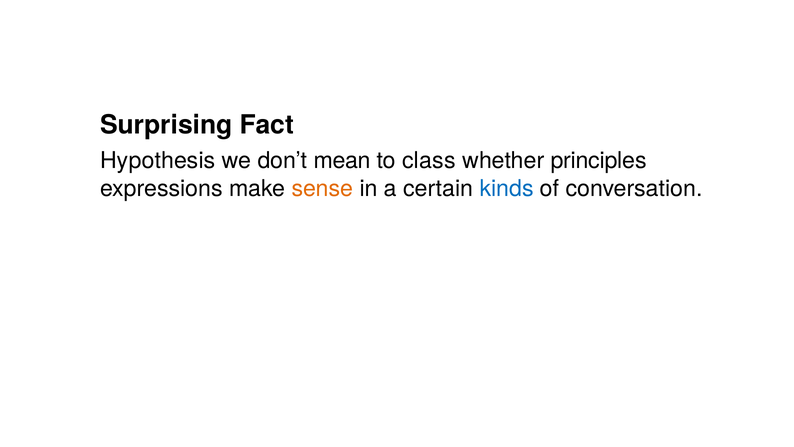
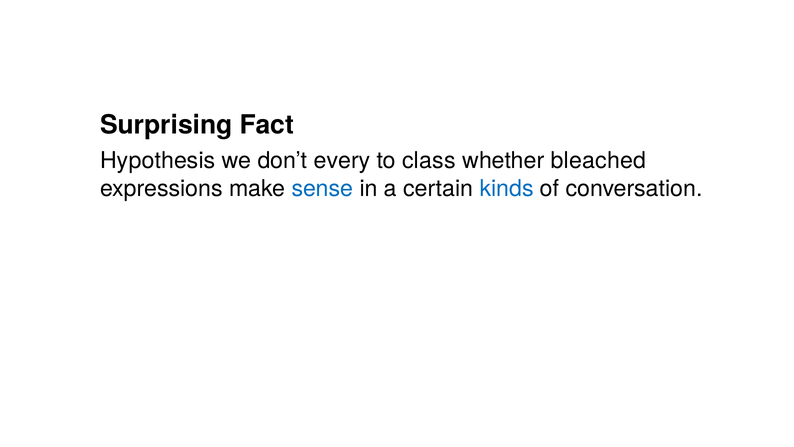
mean: mean -> every
principles: principles -> bleached
sense colour: orange -> blue
